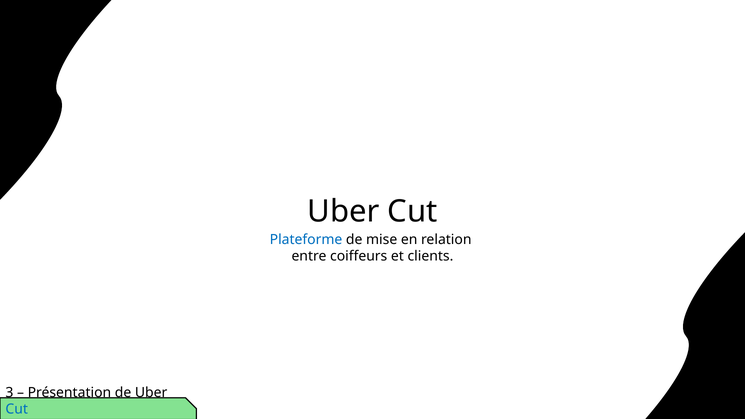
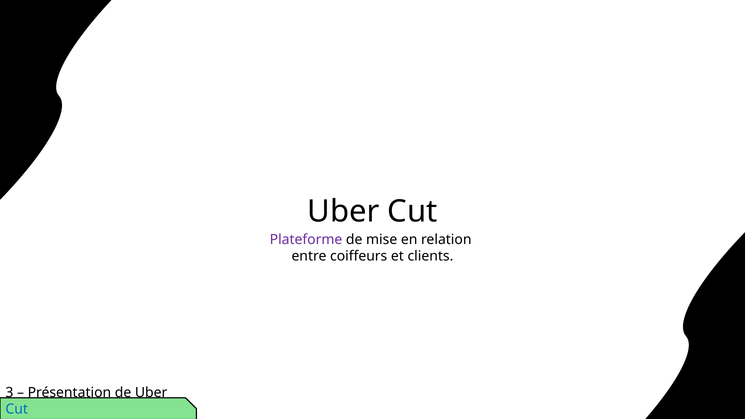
Plateforme colour: blue -> purple
